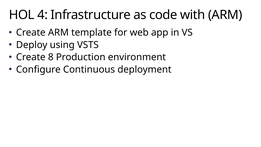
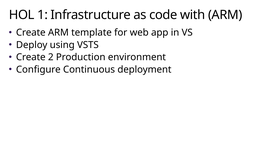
4: 4 -> 1
8: 8 -> 2
